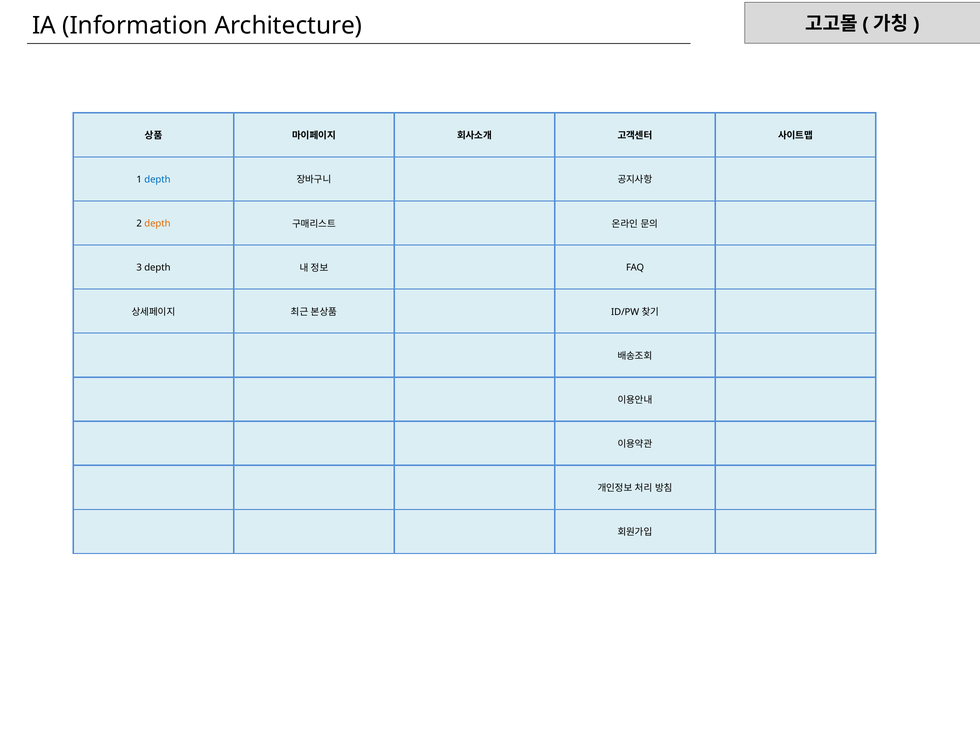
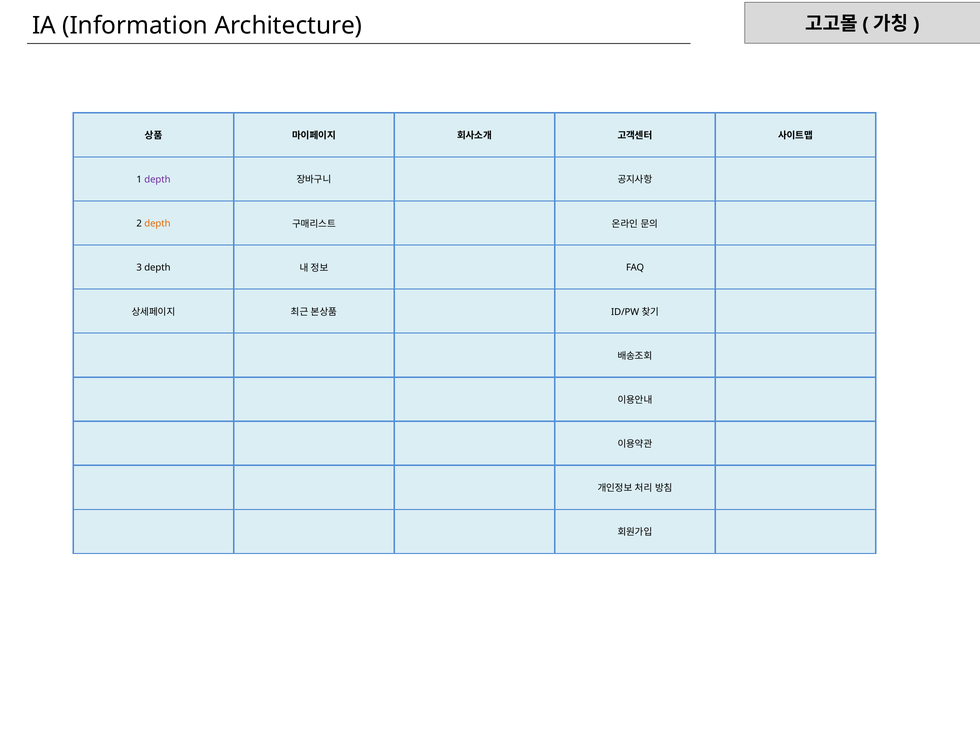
depth at (157, 179) colour: blue -> purple
